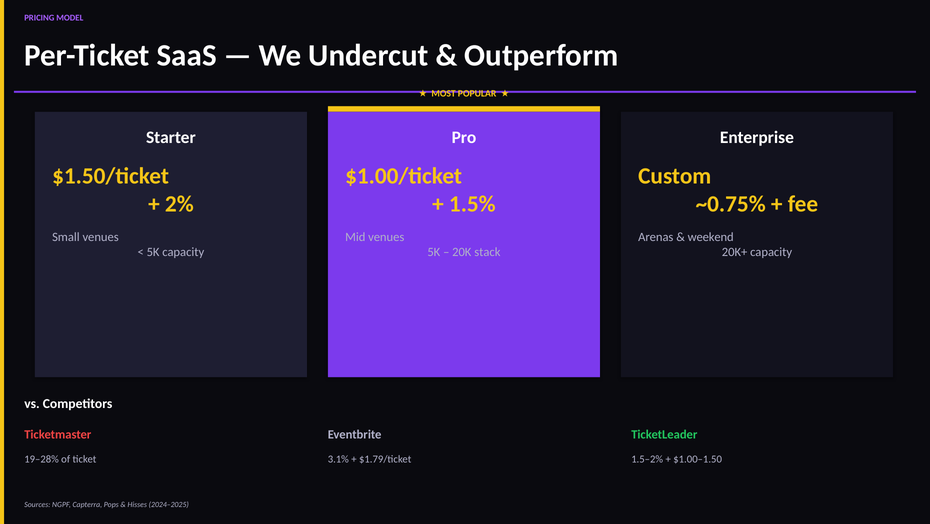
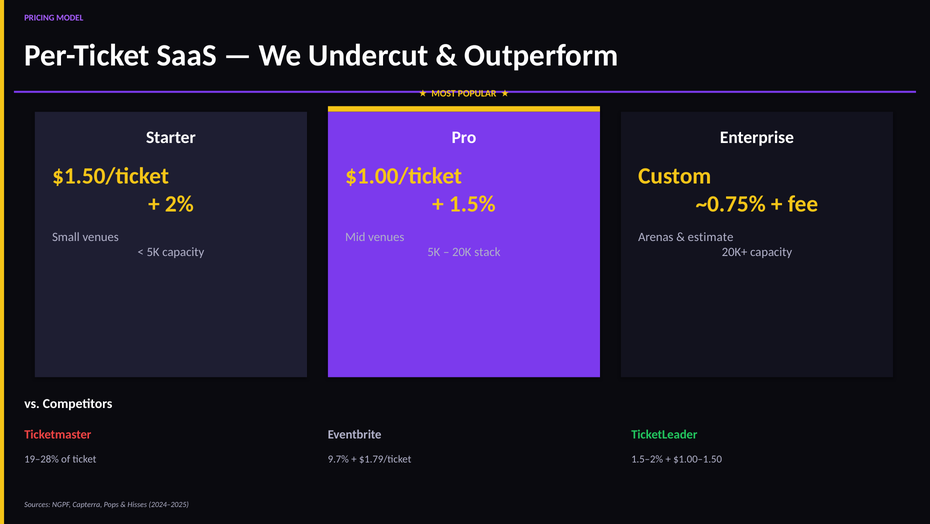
weekend: weekend -> estimate
3.1%: 3.1% -> 9.7%
